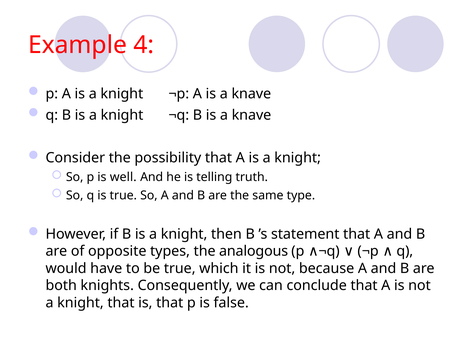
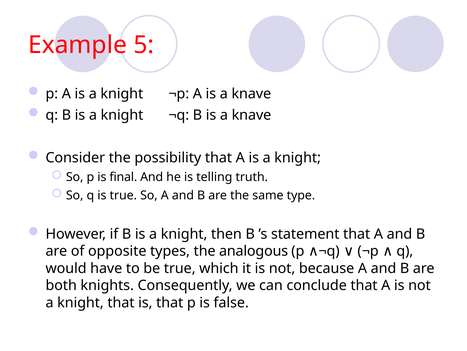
4: 4 -> 5
well: well -> final
